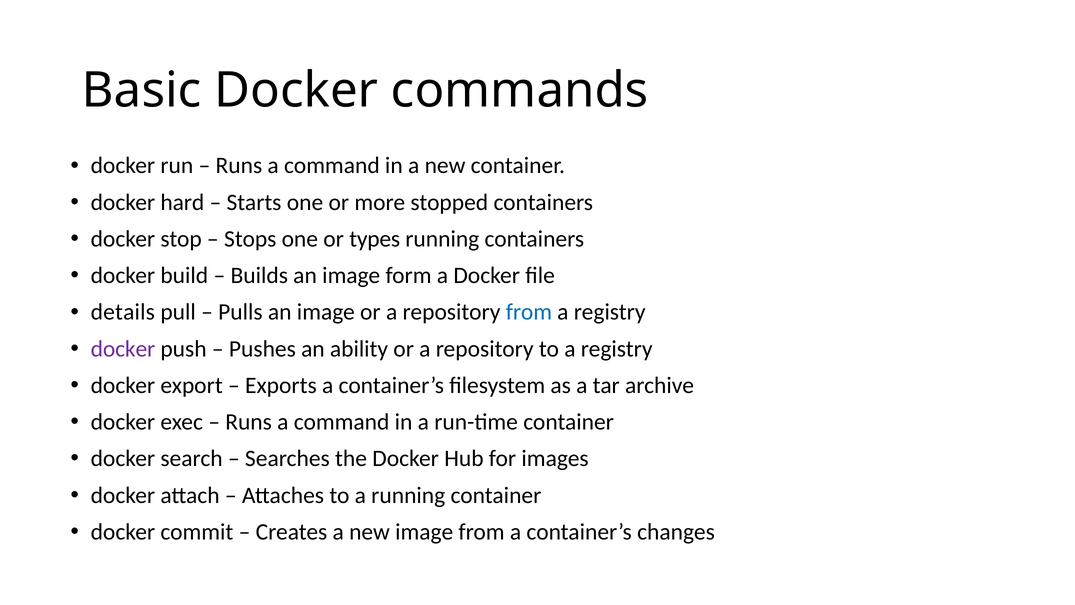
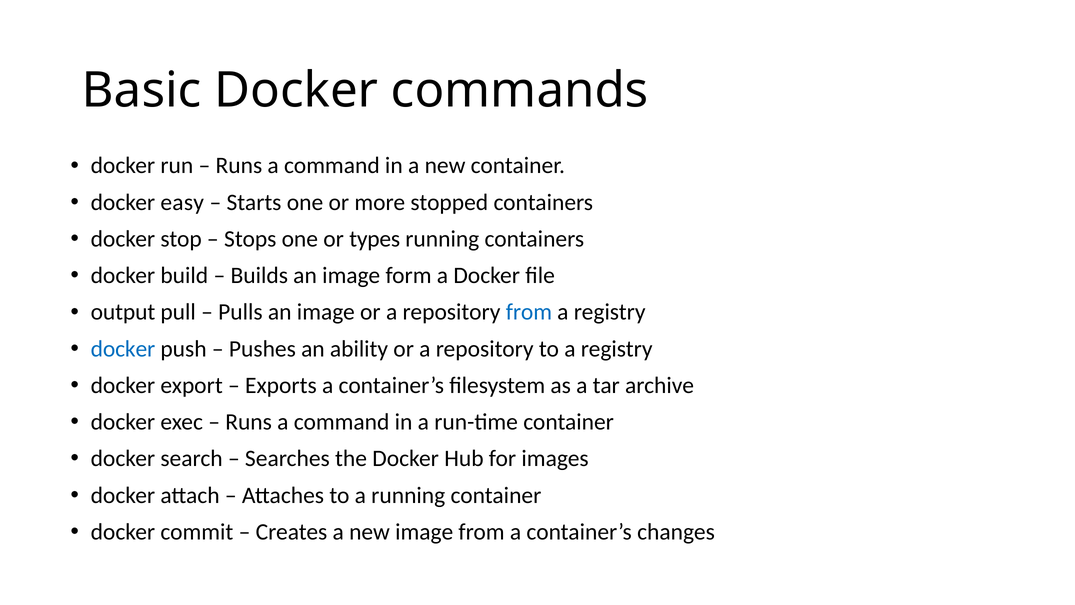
hard: hard -> easy
details: details -> output
docker at (123, 349) colour: purple -> blue
